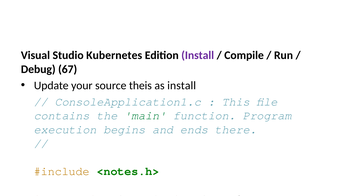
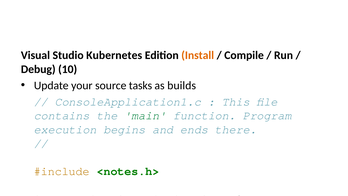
Install at (198, 55) colour: purple -> orange
67: 67 -> 10
theis: theis -> tasks
as install: install -> builds
